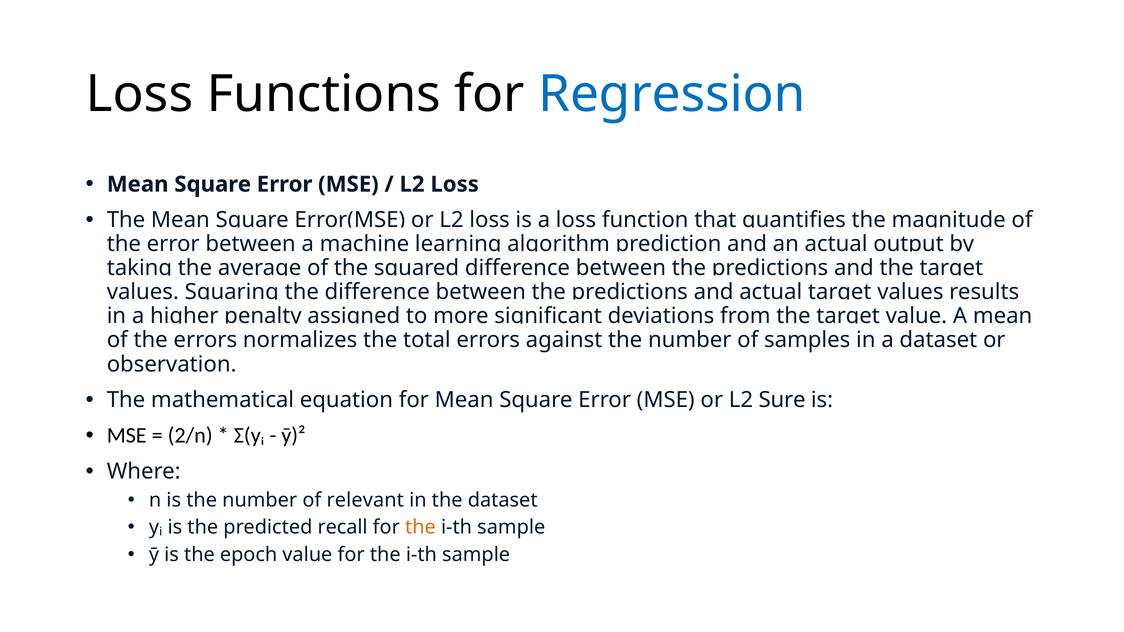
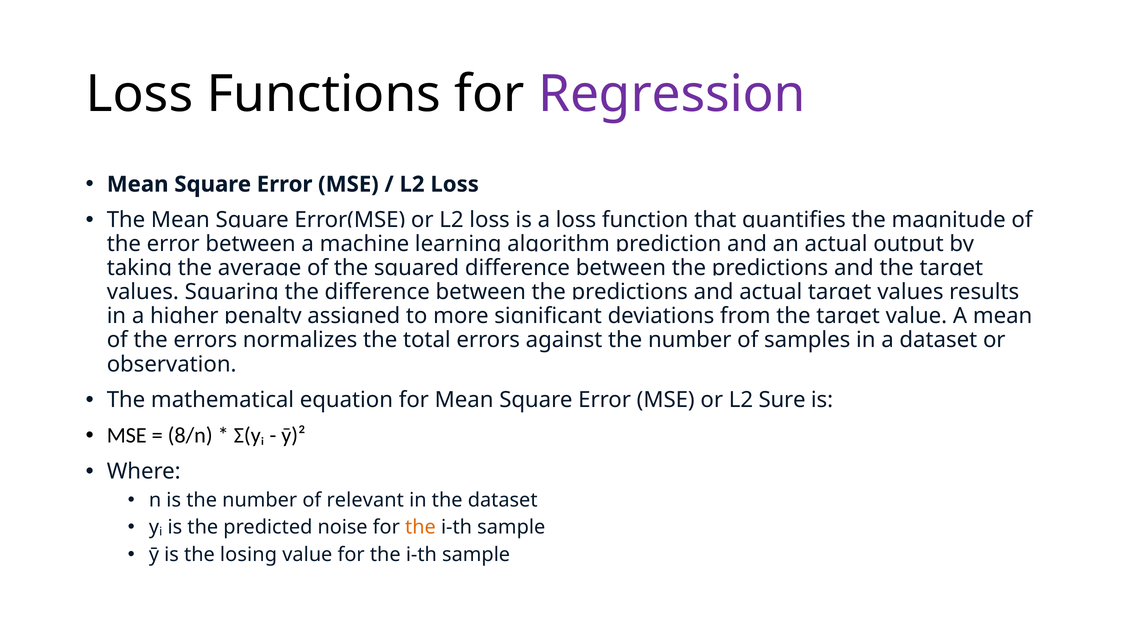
Regression colour: blue -> purple
2/n: 2/n -> 8/n
recall: recall -> noise
epoch: epoch -> losing
